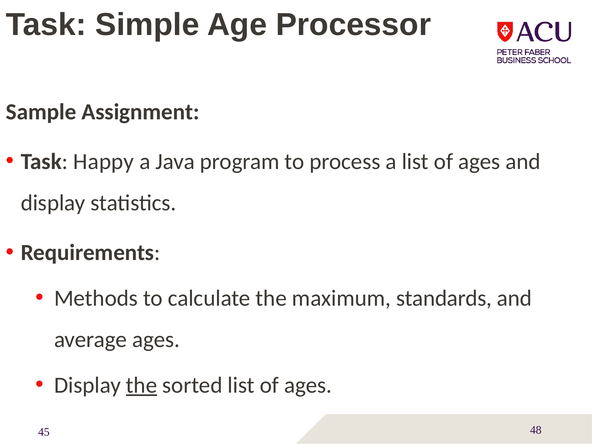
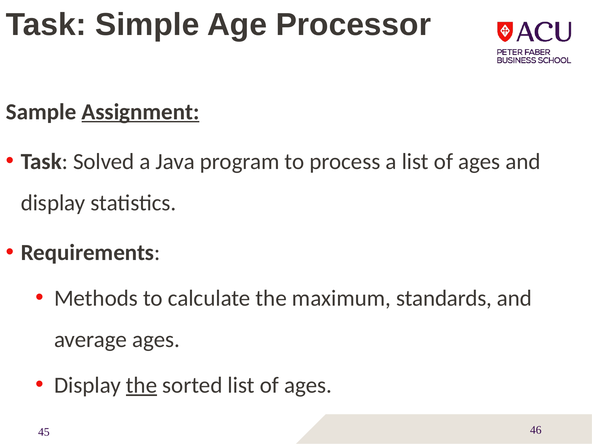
Assignment underline: none -> present
Happy: Happy -> Solved
48: 48 -> 46
